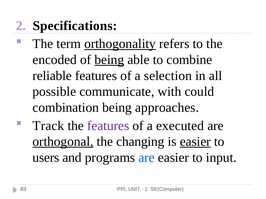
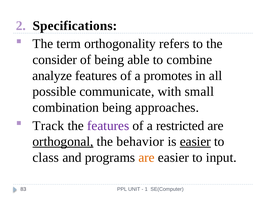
orthogonality underline: present -> none
encoded: encoded -> consider
being at (109, 60) underline: present -> none
reliable: reliable -> analyze
selection: selection -> promotes
could: could -> small
executed: executed -> restricted
changing: changing -> behavior
users: users -> class
are at (147, 158) colour: blue -> orange
